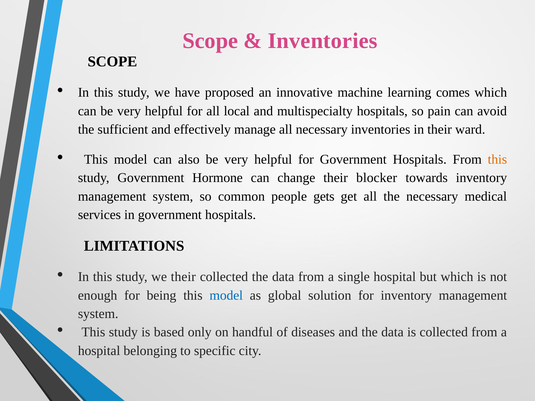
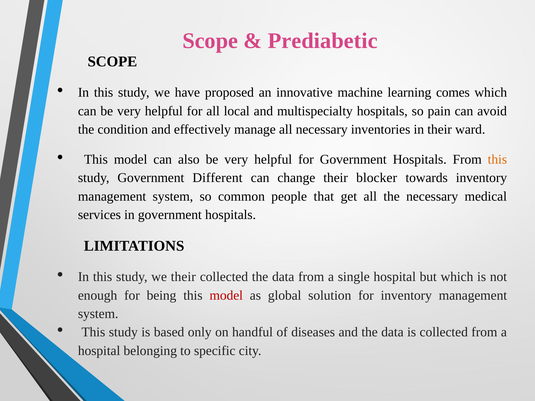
Inventories at (323, 41): Inventories -> Prediabetic
sufficient: sufficient -> condition
Hormone: Hormone -> Different
gets: gets -> that
model at (226, 296) colour: blue -> red
